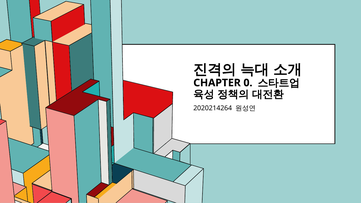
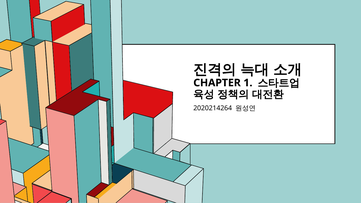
0: 0 -> 1
